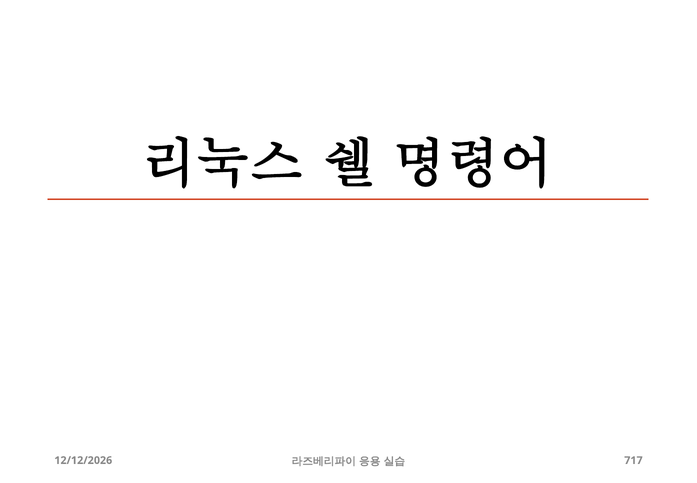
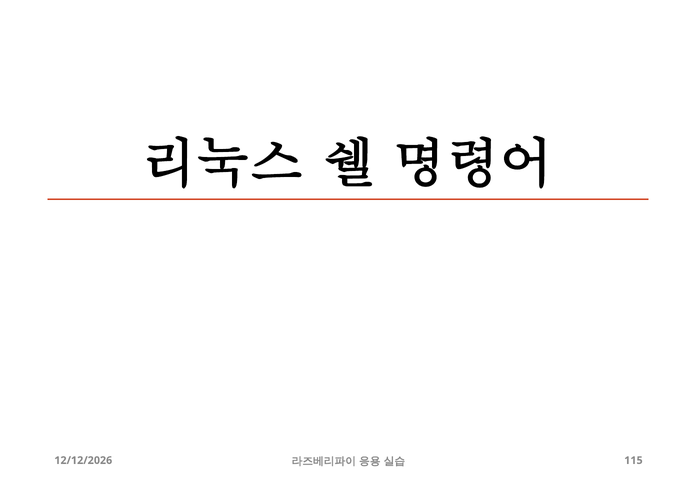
717: 717 -> 115
